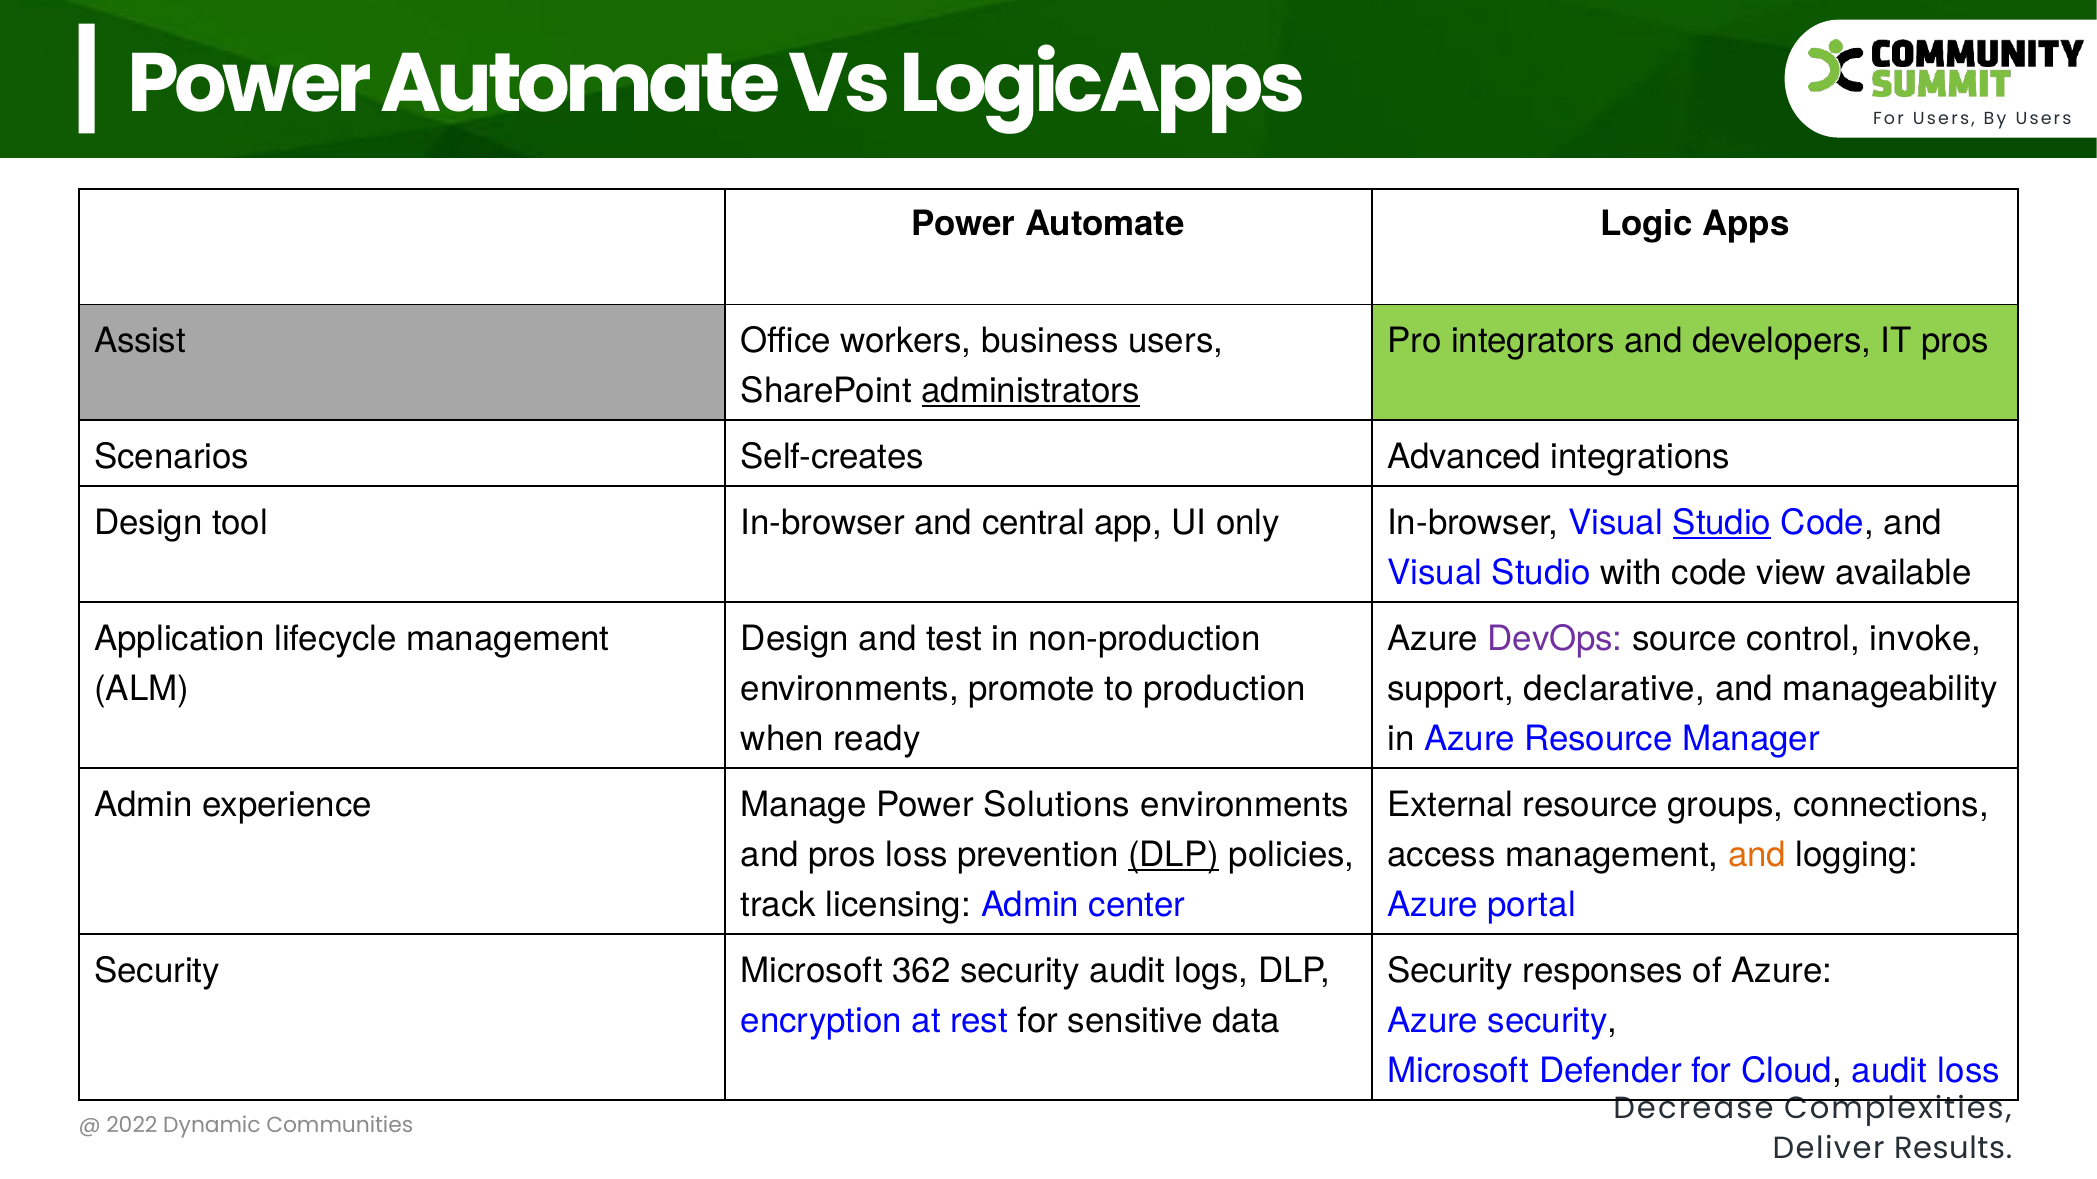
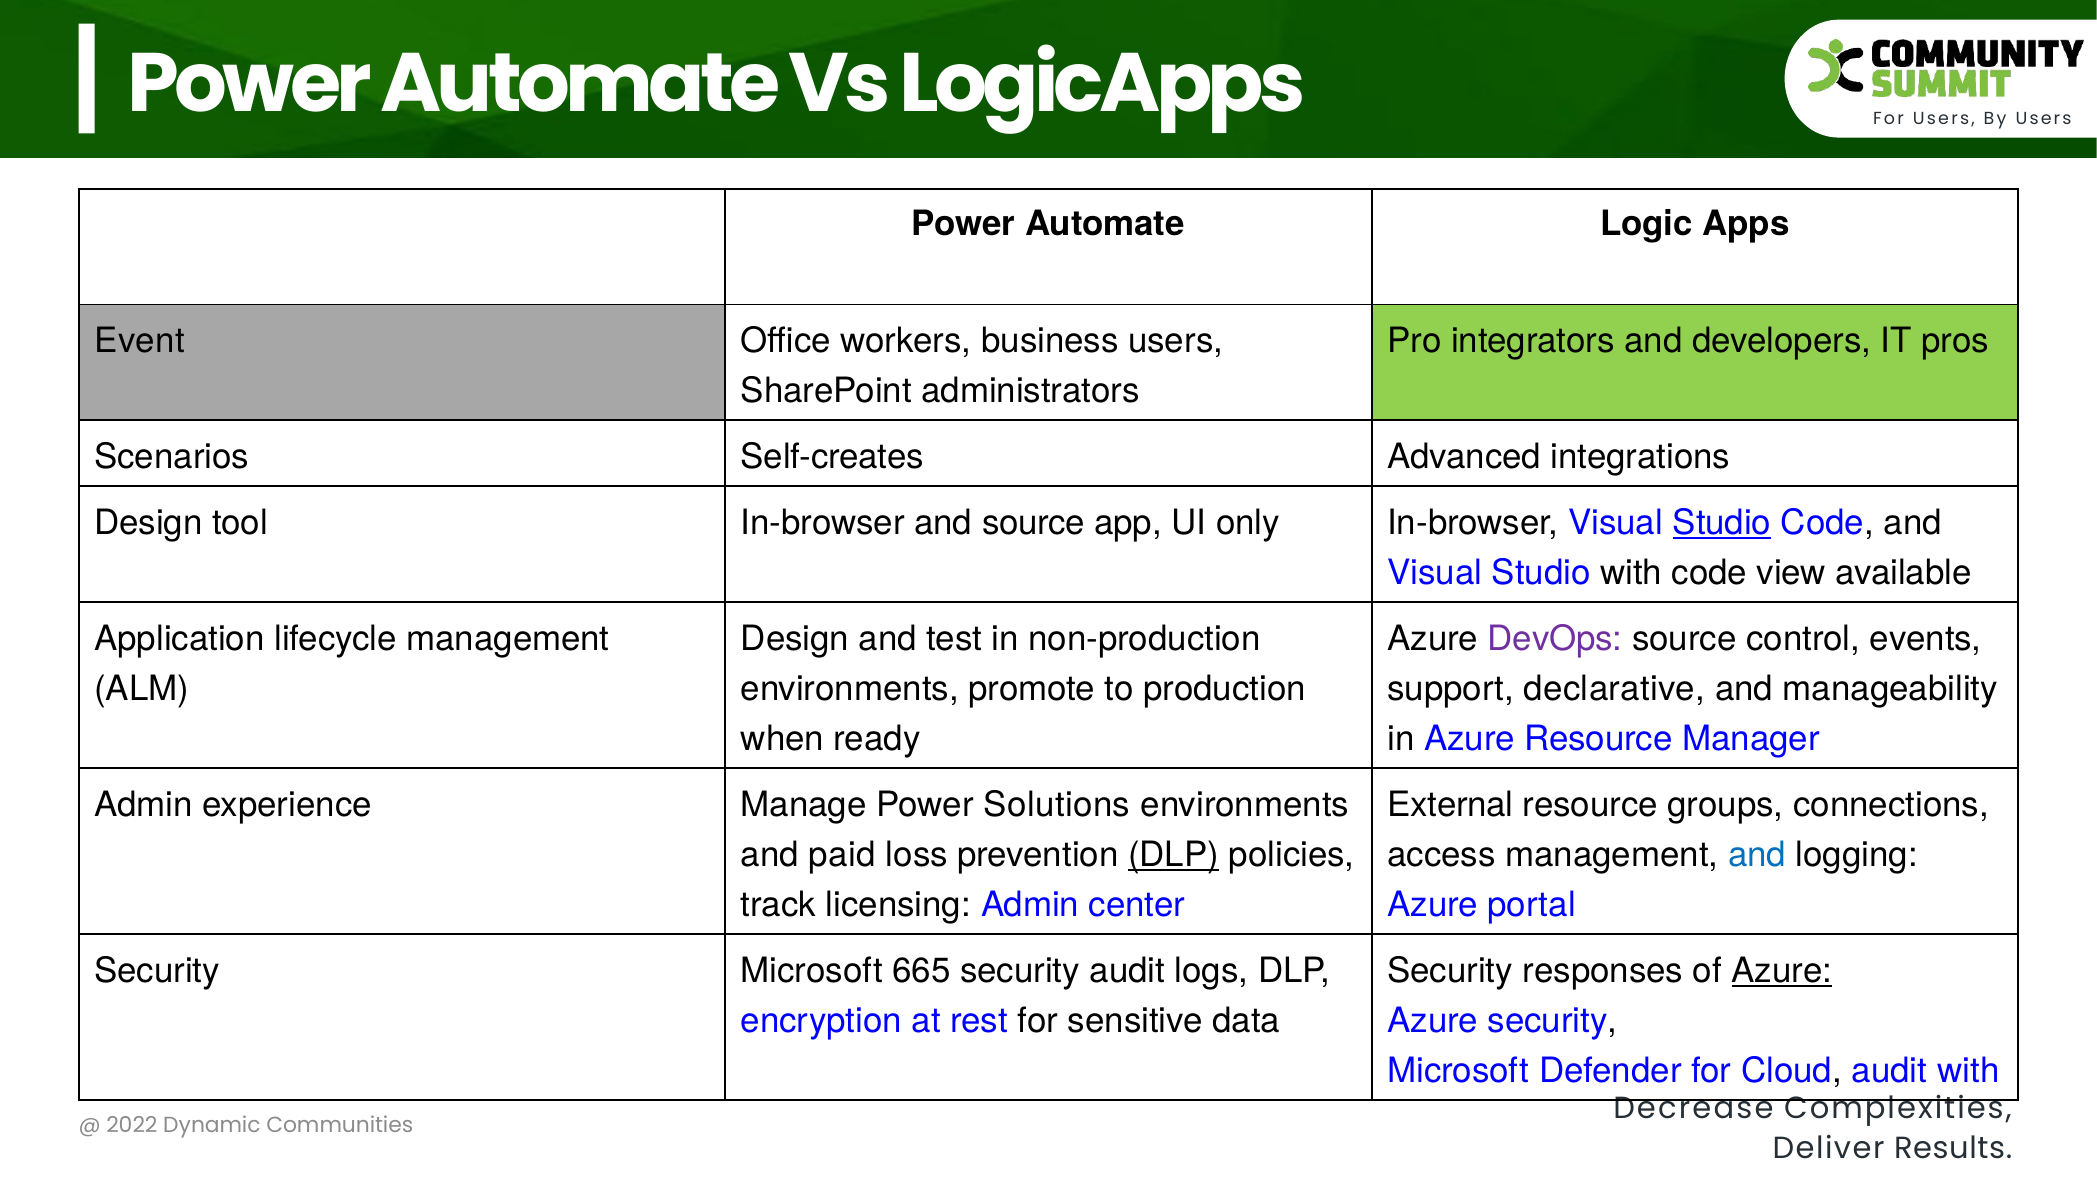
Assist: Assist -> Event
administrators underline: present -> none
and central: central -> source
invoke: invoke -> events
and pros: pros -> paid
and at (1757, 855) colour: orange -> blue
362: 362 -> 665
Azure at (1782, 971) underline: none -> present
audit loss: loss -> with
